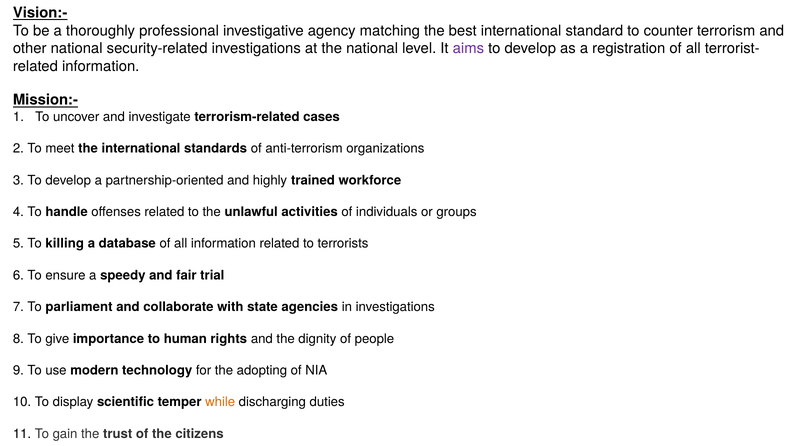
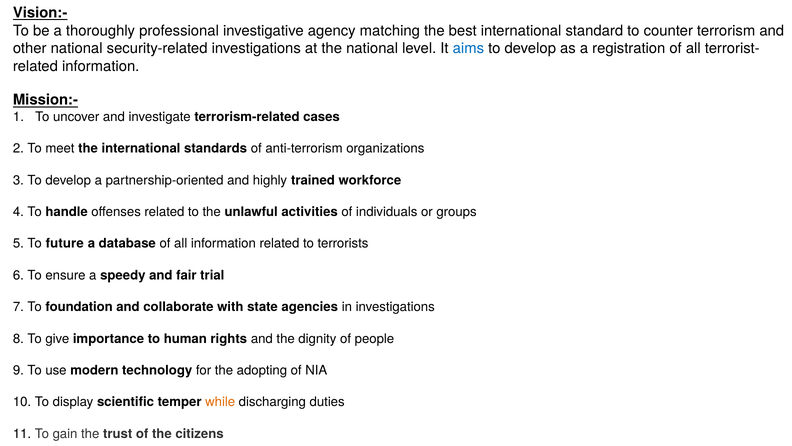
aims colour: purple -> blue
killing: killing -> future
parliament: parliament -> foundation
